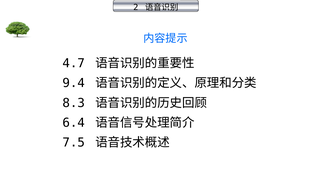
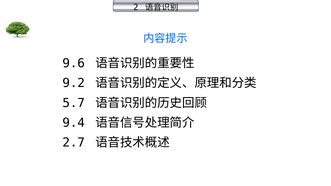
4.7: 4.7 -> 9.6
9.4: 9.4 -> 9.2
8.3: 8.3 -> 5.7
6.4: 6.4 -> 9.4
7.5: 7.5 -> 2.7
